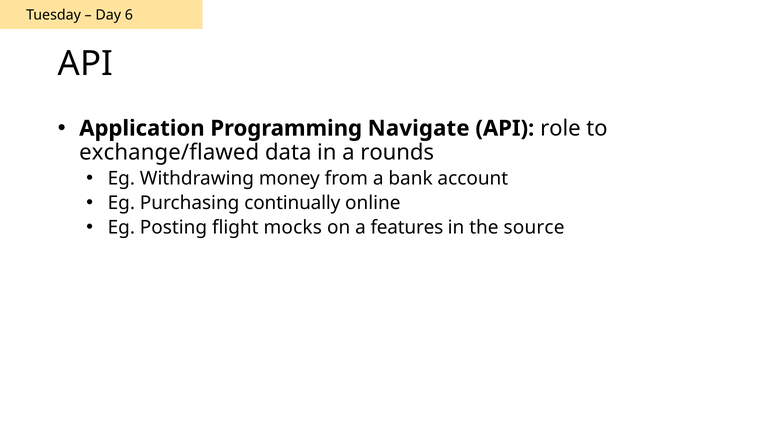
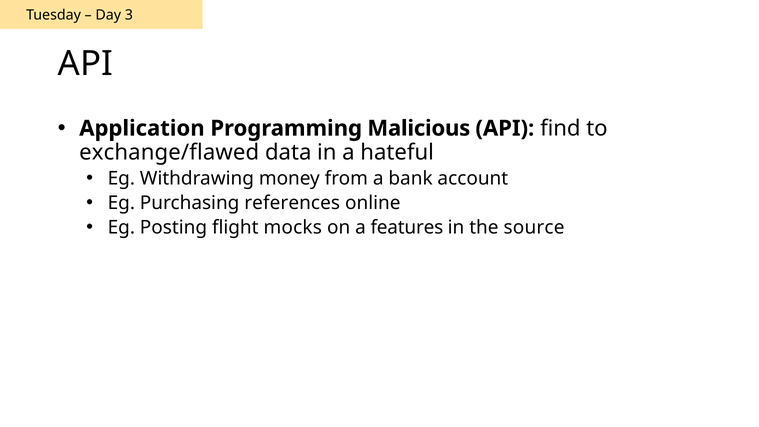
6: 6 -> 3
Navigate: Navigate -> Malicious
role: role -> find
rounds: rounds -> hateful
continually: continually -> references
